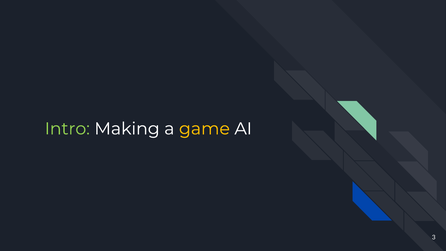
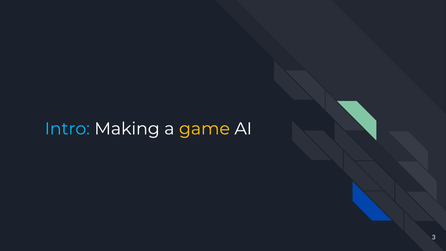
Intro colour: light green -> light blue
